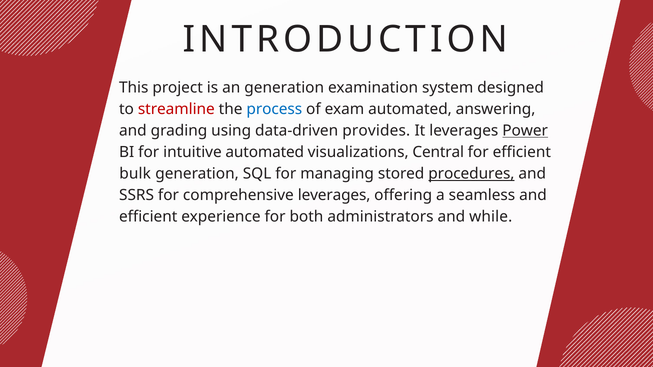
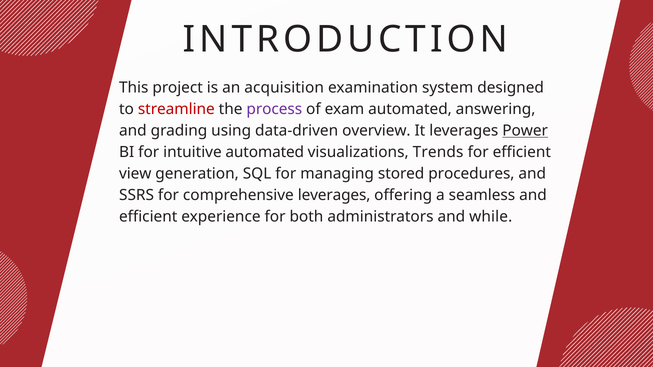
an generation: generation -> acquisition
process colour: blue -> purple
provides: provides -> overview
Central: Central -> Trends
bulk: bulk -> view
procedures underline: present -> none
